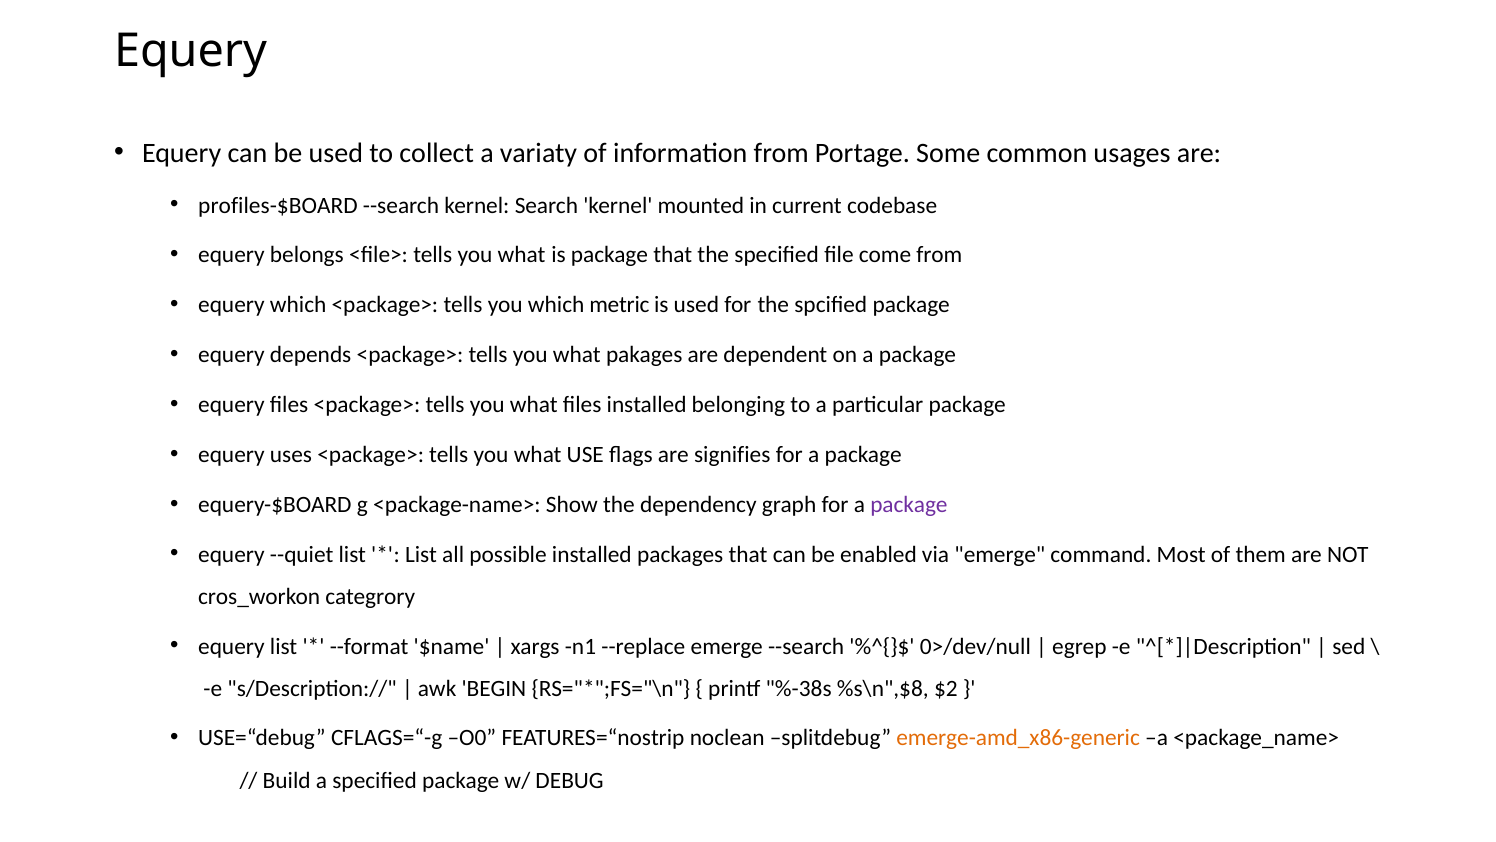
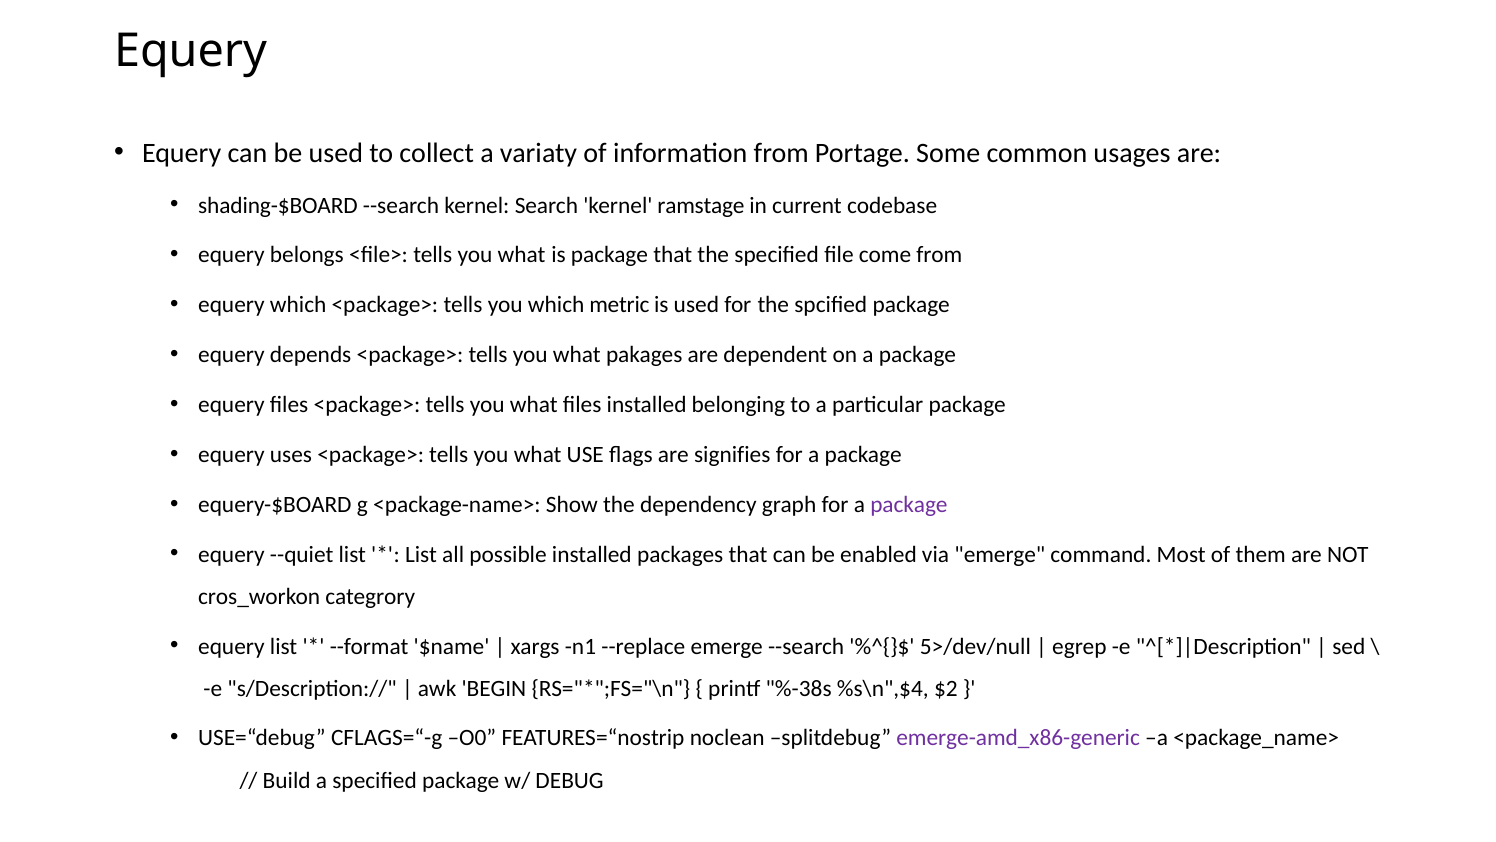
profiles-$BOARD: profiles-$BOARD -> shading-$BOARD
mounted: mounted -> ramstage
0>/dev/null: 0>/dev/null -> 5>/dev/null
%s\n",$8: %s\n",$8 -> %s\n",$4
emerge-amd_x86-generic colour: orange -> purple
